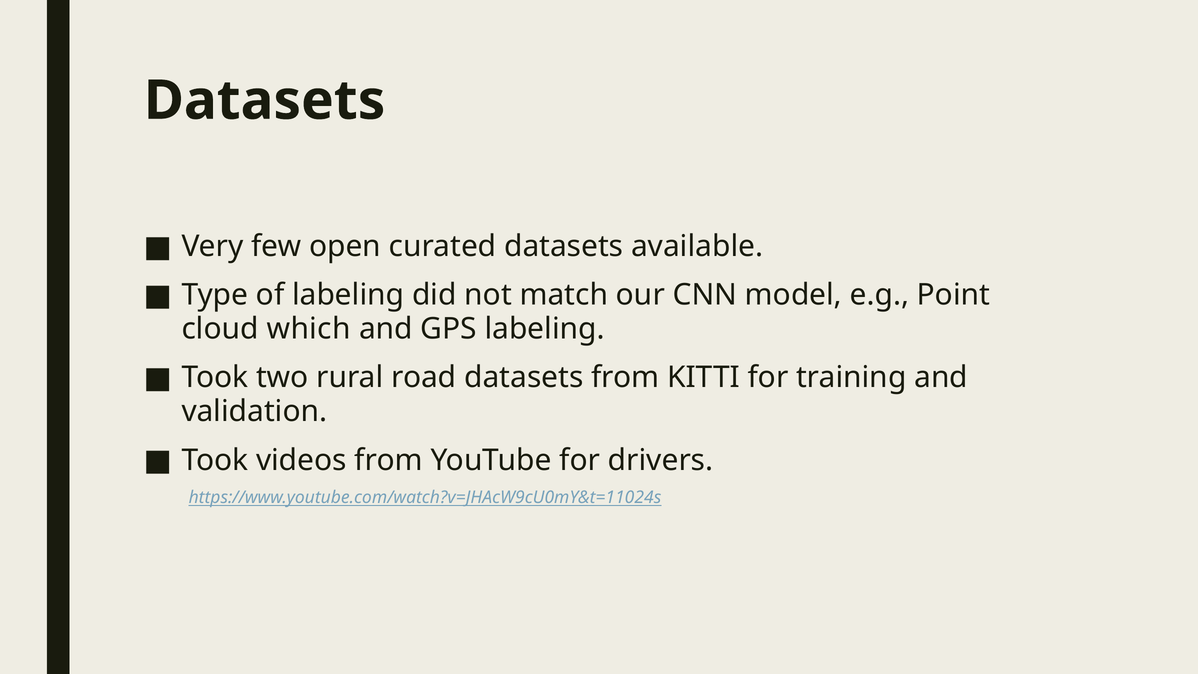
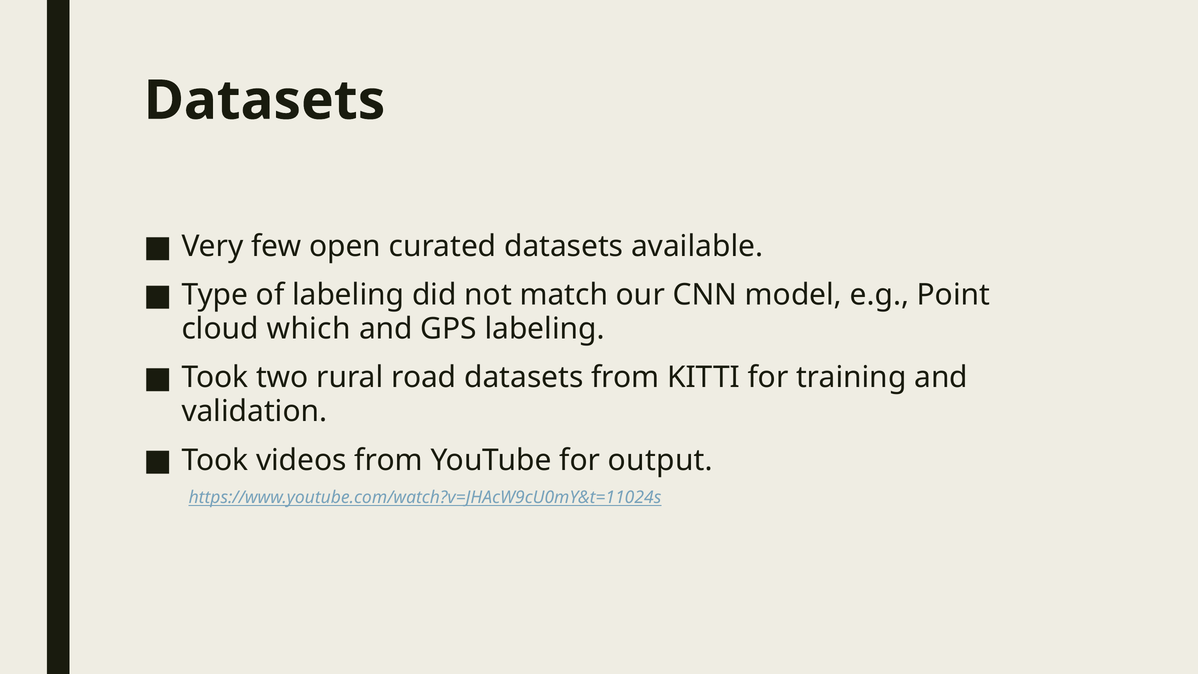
drivers: drivers -> output
